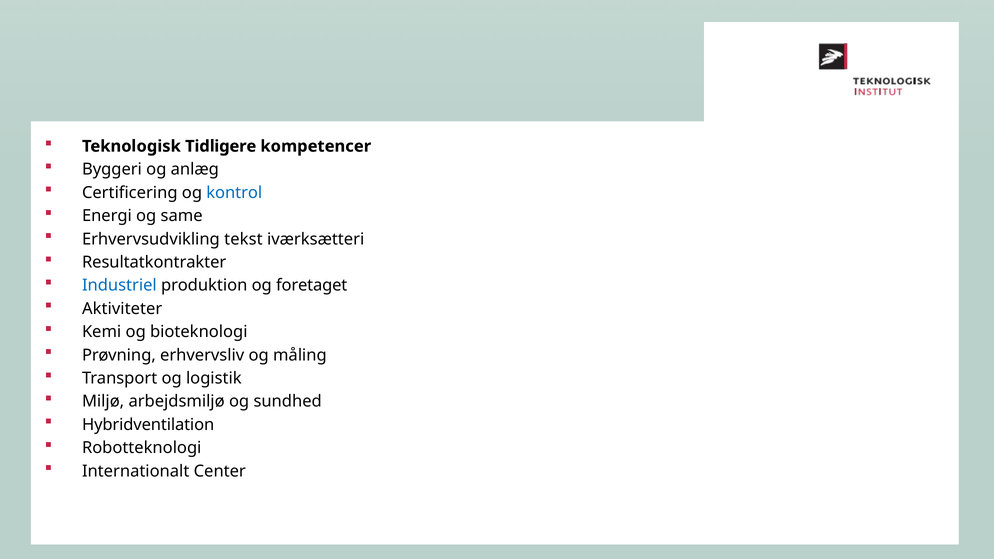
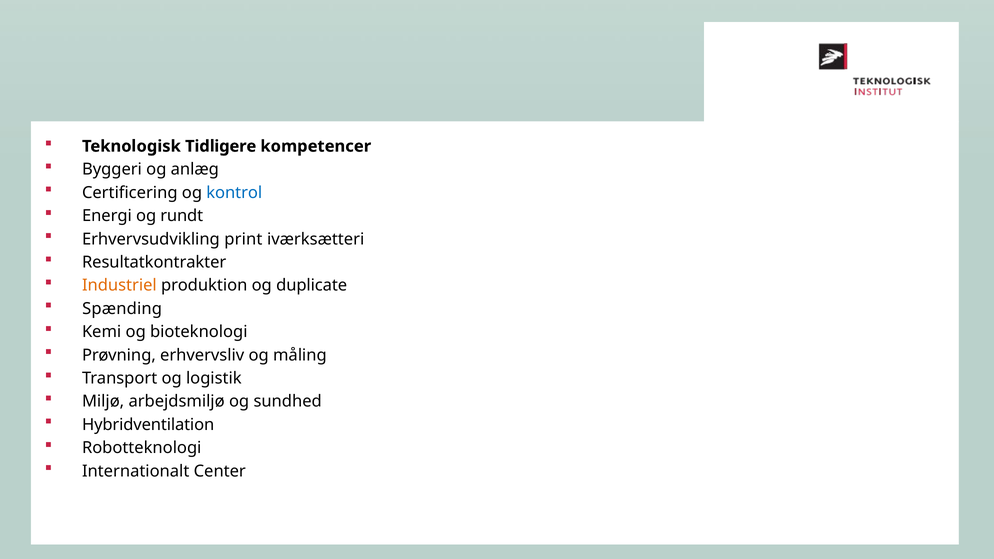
same: same -> rundt
tekst: tekst -> print
Industriel colour: blue -> orange
foretaget: foretaget -> duplicate
Aktiviteter: Aktiviteter -> Spænding
